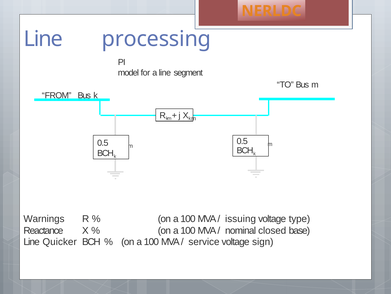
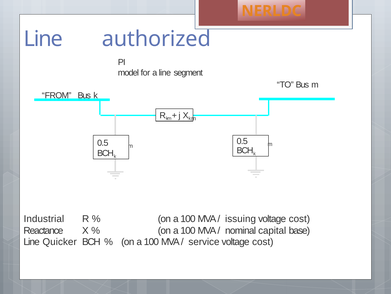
processing: processing -> authorized
Warnings: Warnings -> Industrial
type at (299, 218): type -> cost
closed: closed -> capital
sign at (263, 241): sign -> cost
